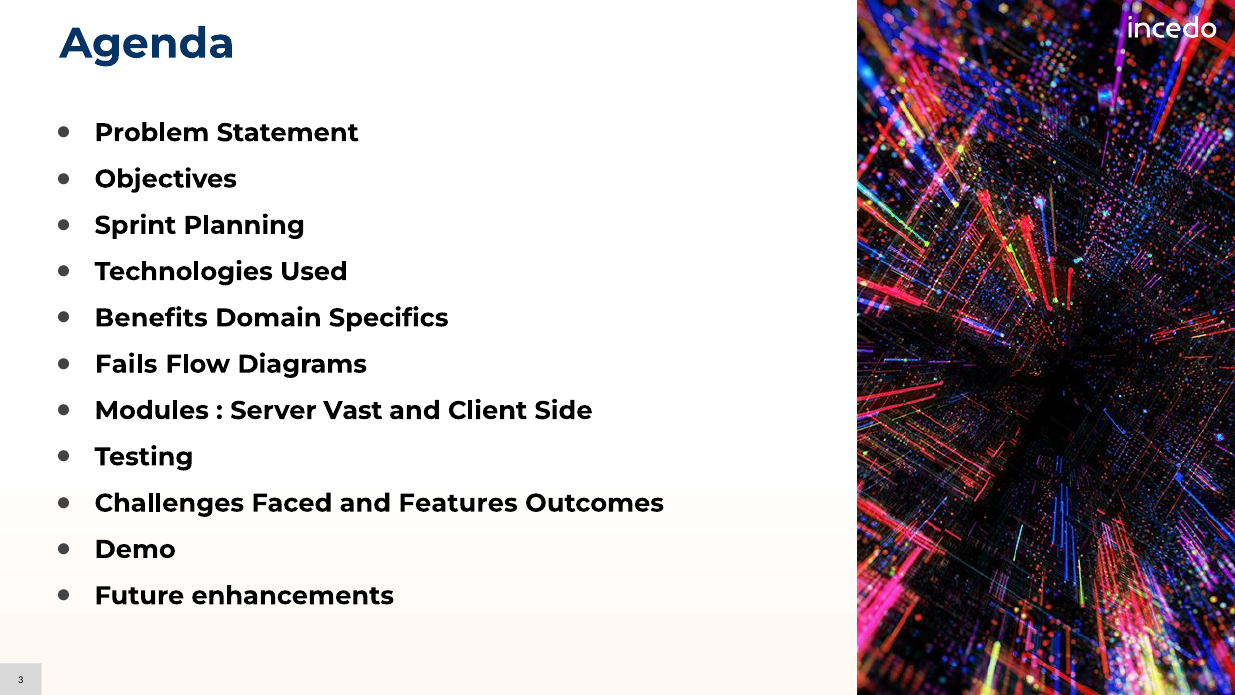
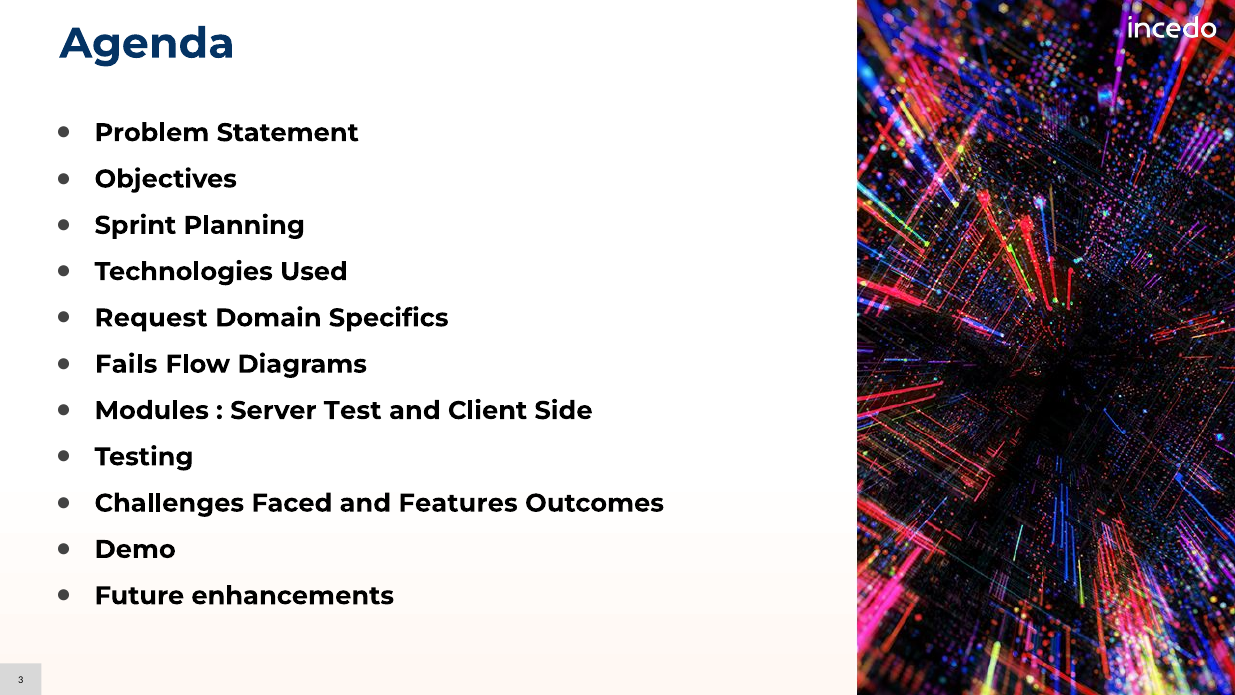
Benefits: Benefits -> Request
Vast: Vast -> Test
